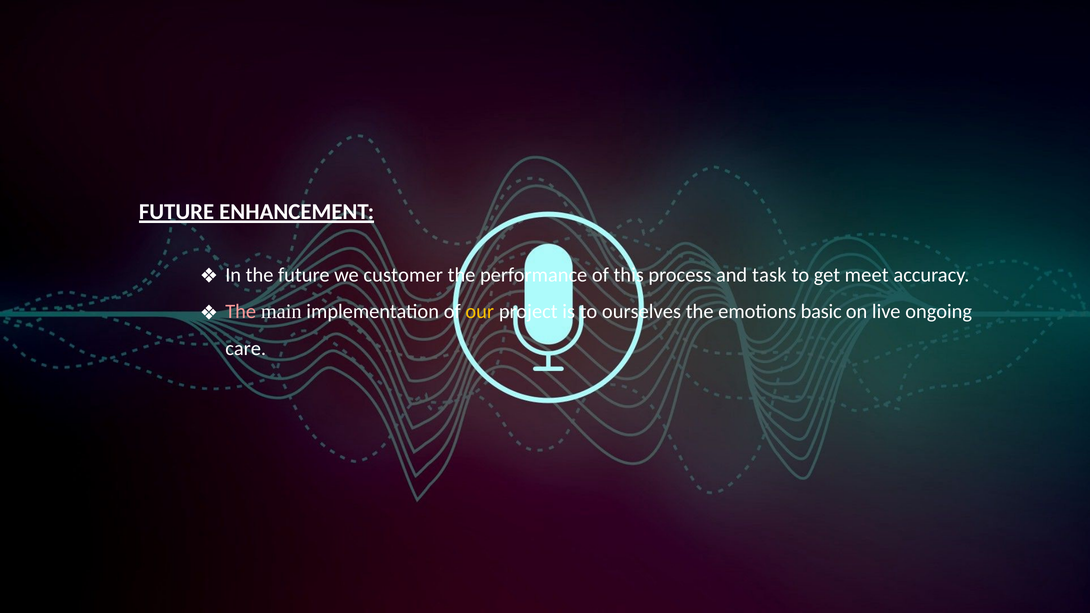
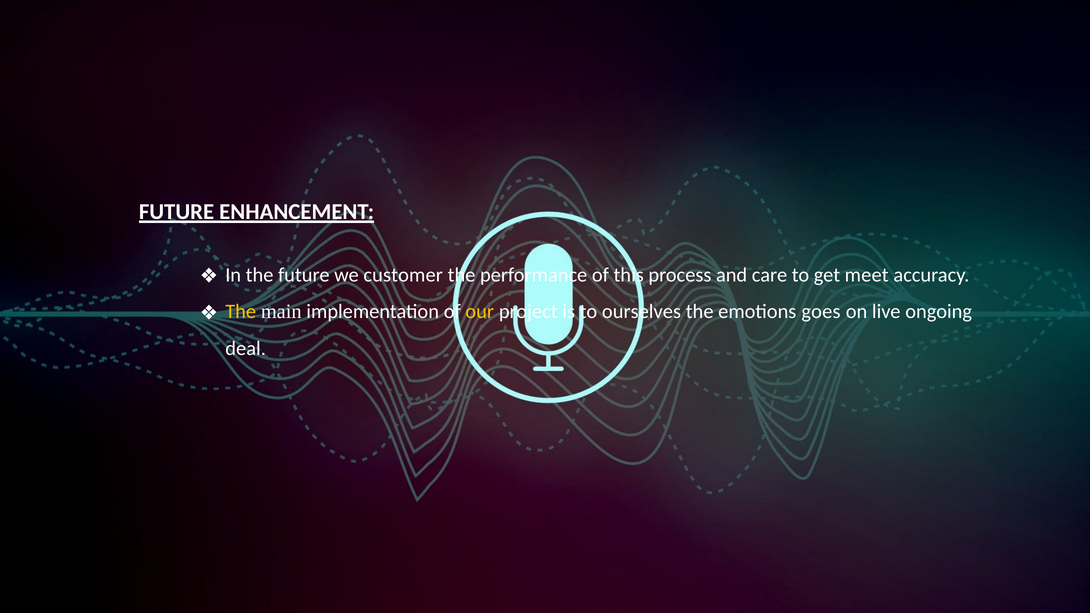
task: task -> care
The at (241, 312) colour: pink -> yellow
basic: basic -> goes
care: care -> deal
